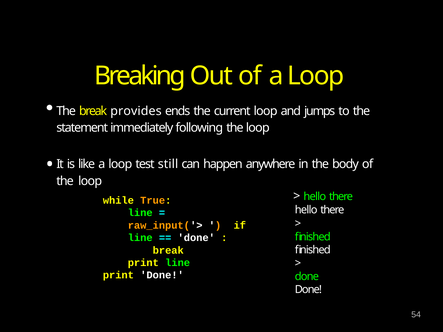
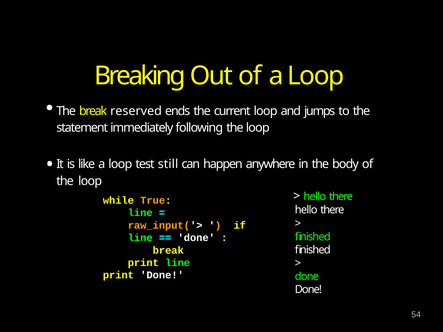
provides: provides -> reserved
